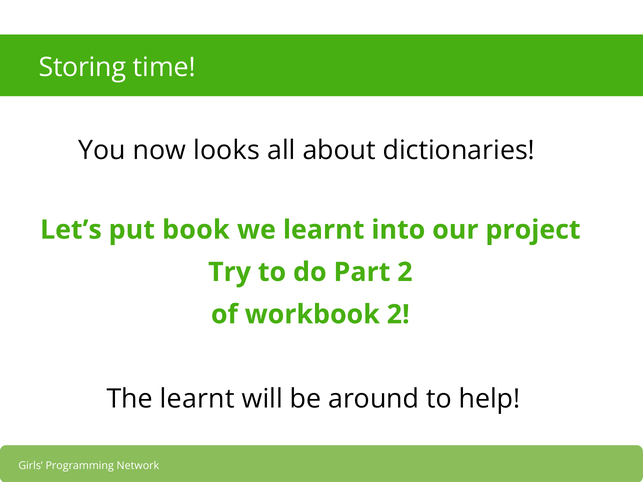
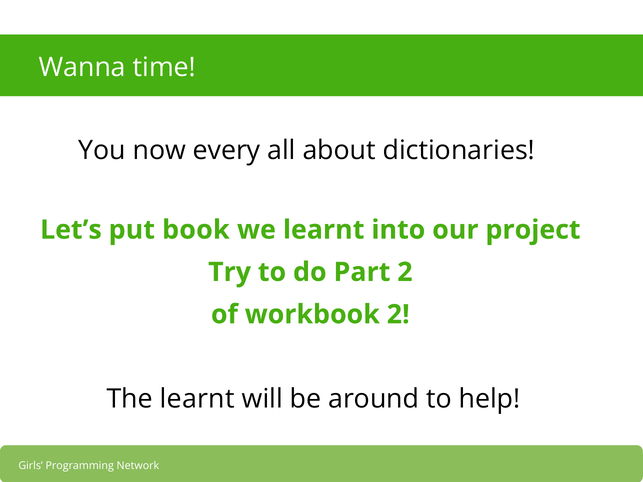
Storing: Storing -> Wanna
looks: looks -> every
